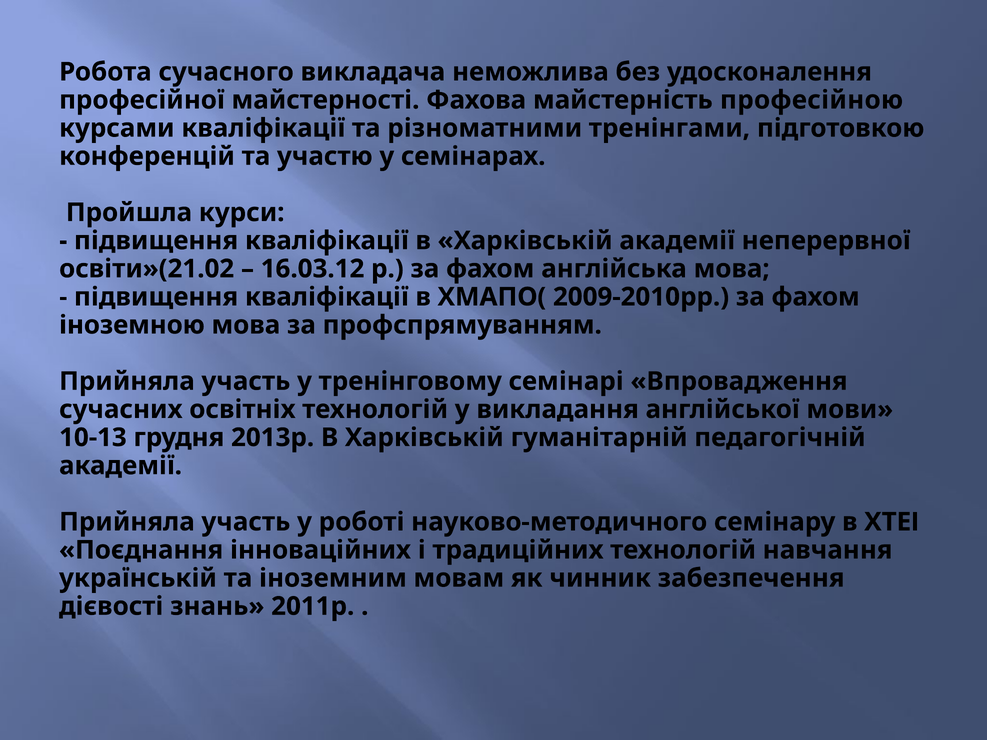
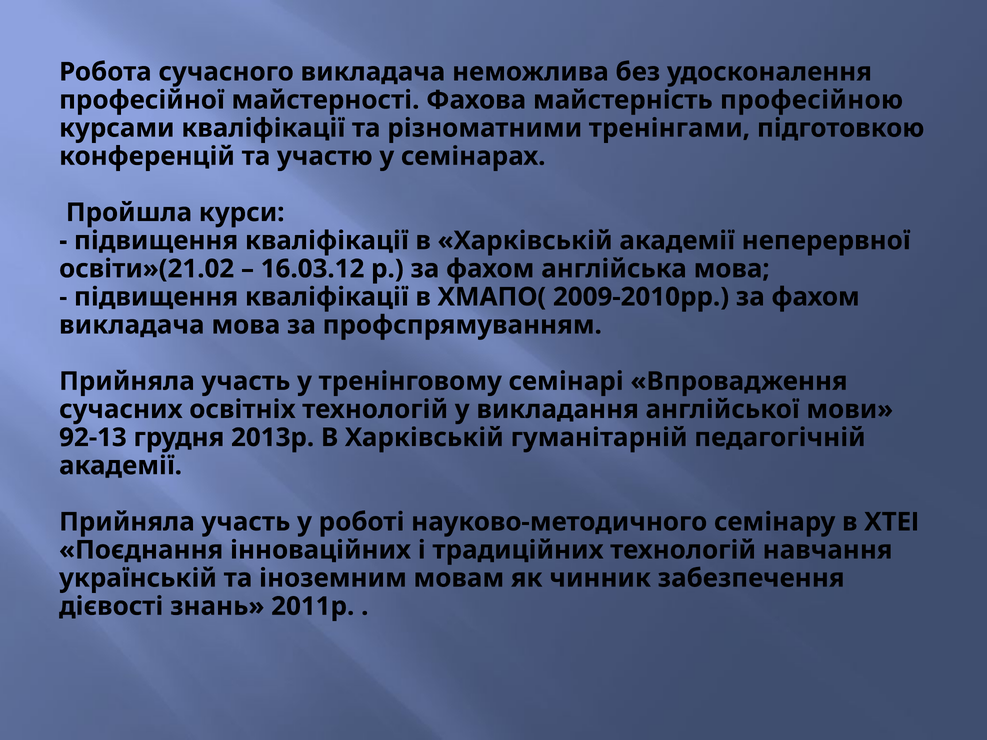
іноземною at (132, 325): іноземною -> викладача
10-13: 10-13 -> 92-13
